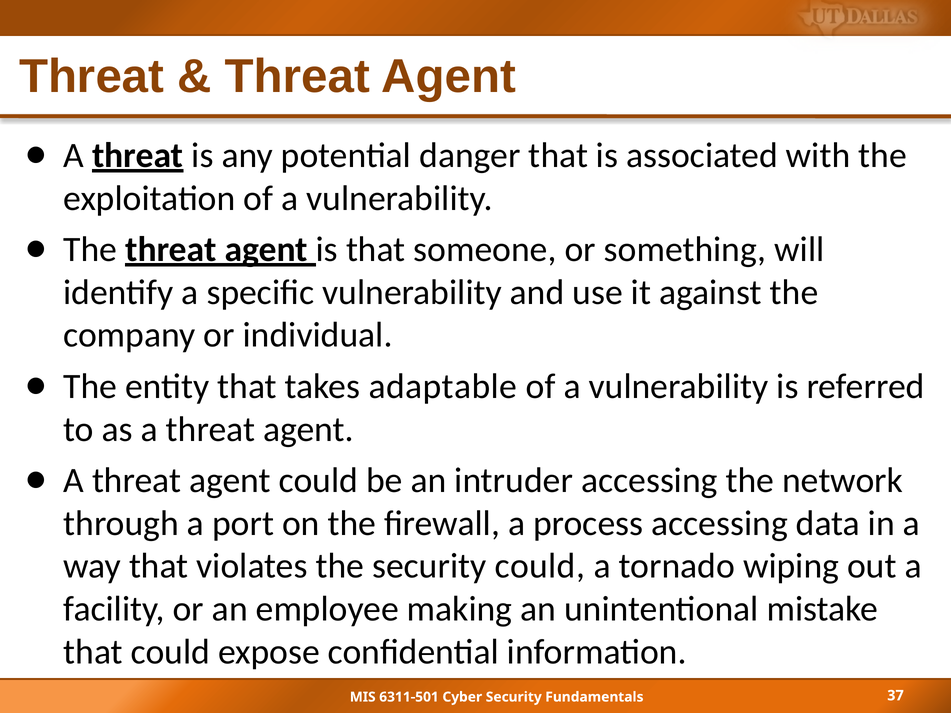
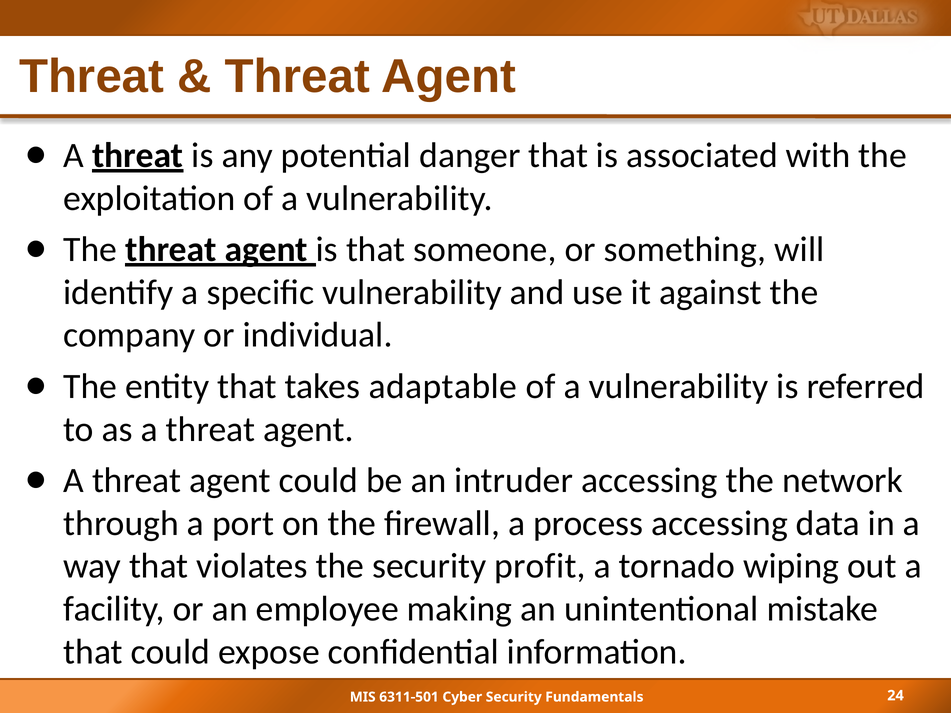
security could: could -> profit
37: 37 -> 24
